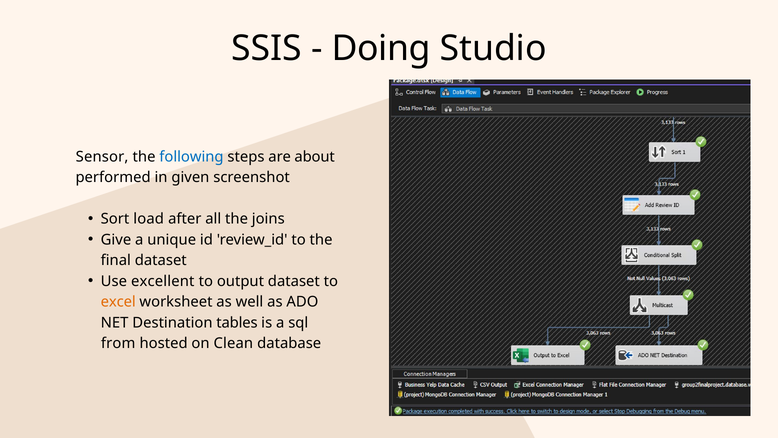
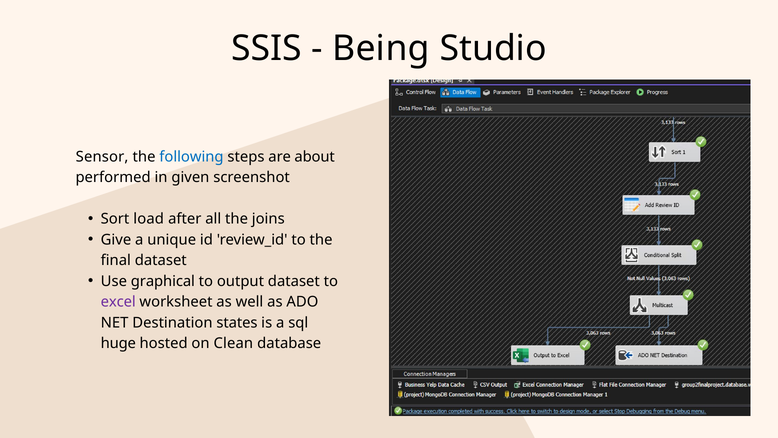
Doing: Doing -> Being
excellent: excellent -> graphical
excel colour: orange -> purple
tables: tables -> states
from: from -> huge
